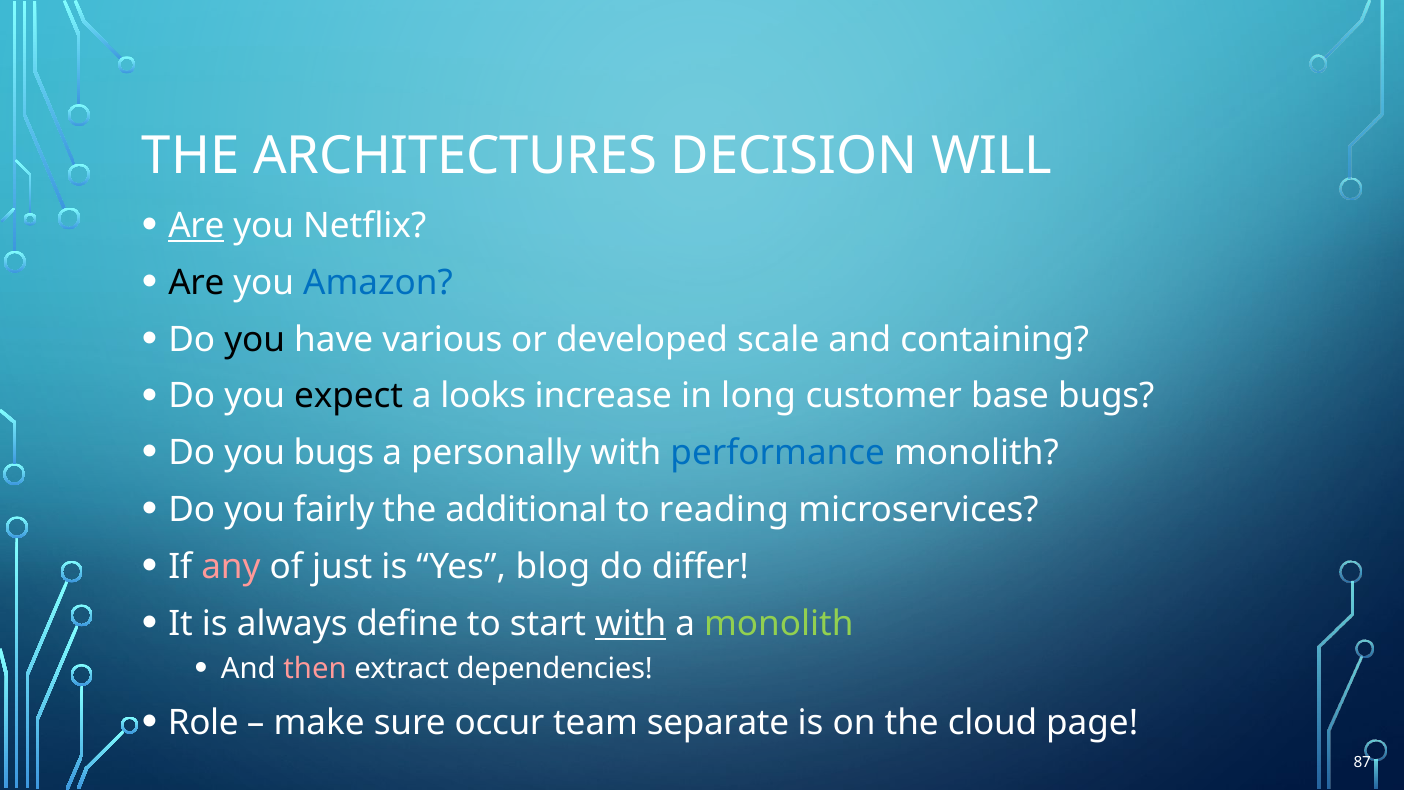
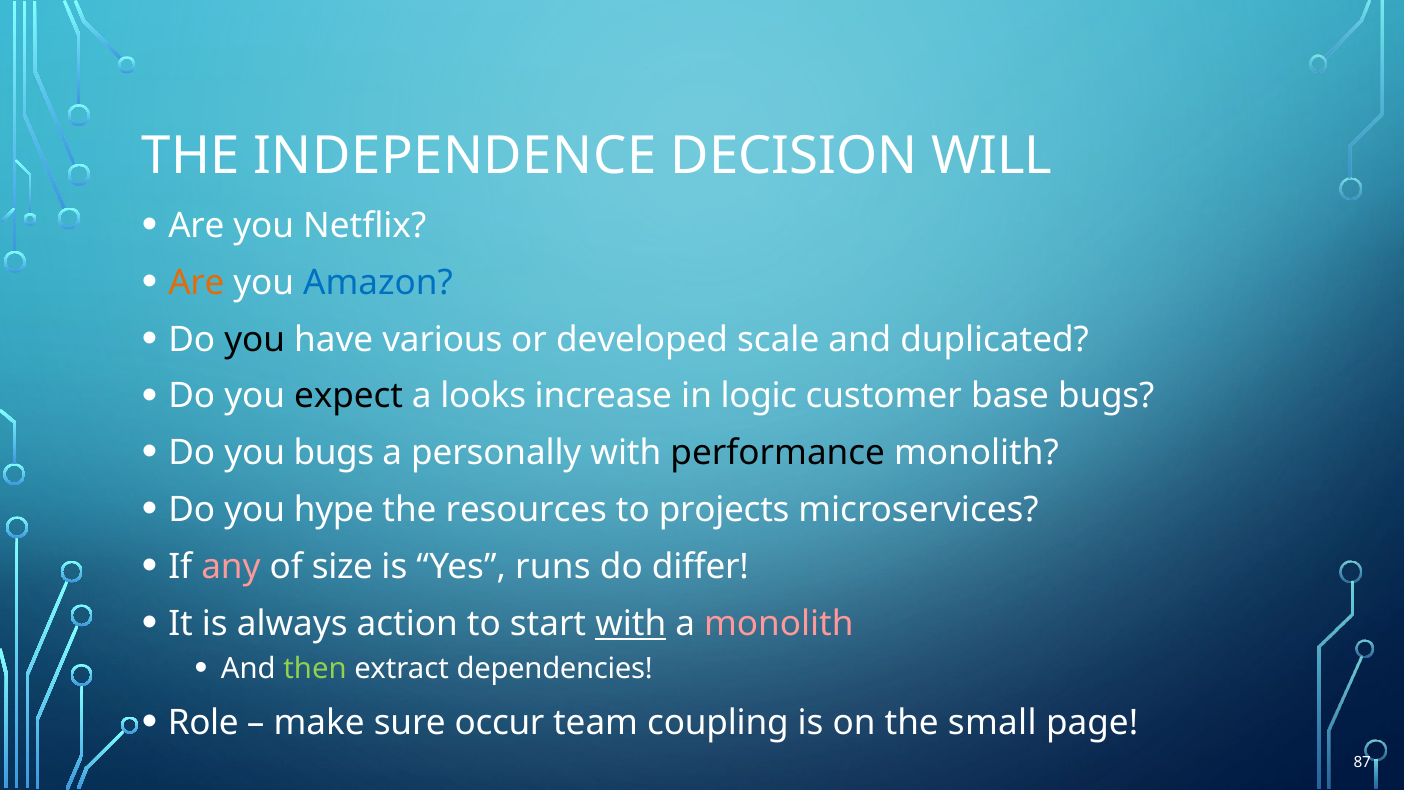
ARCHITECTURES: ARCHITECTURES -> INDEPENDENCE
Are at (196, 226) underline: present -> none
Are at (196, 283) colour: black -> orange
containing: containing -> duplicated
long: long -> logic
performance colour: blue -> black
fairly: fairly -> hype
additional: additional -> resources
reading: reading -> projects
just: just -> size
blog: blog -> runs
define: define -> action
monolith at (779, 623) colour: light green -> pink
then colour: pink -> light green
separate: separate -> coupling
cloud: cloud -> small
